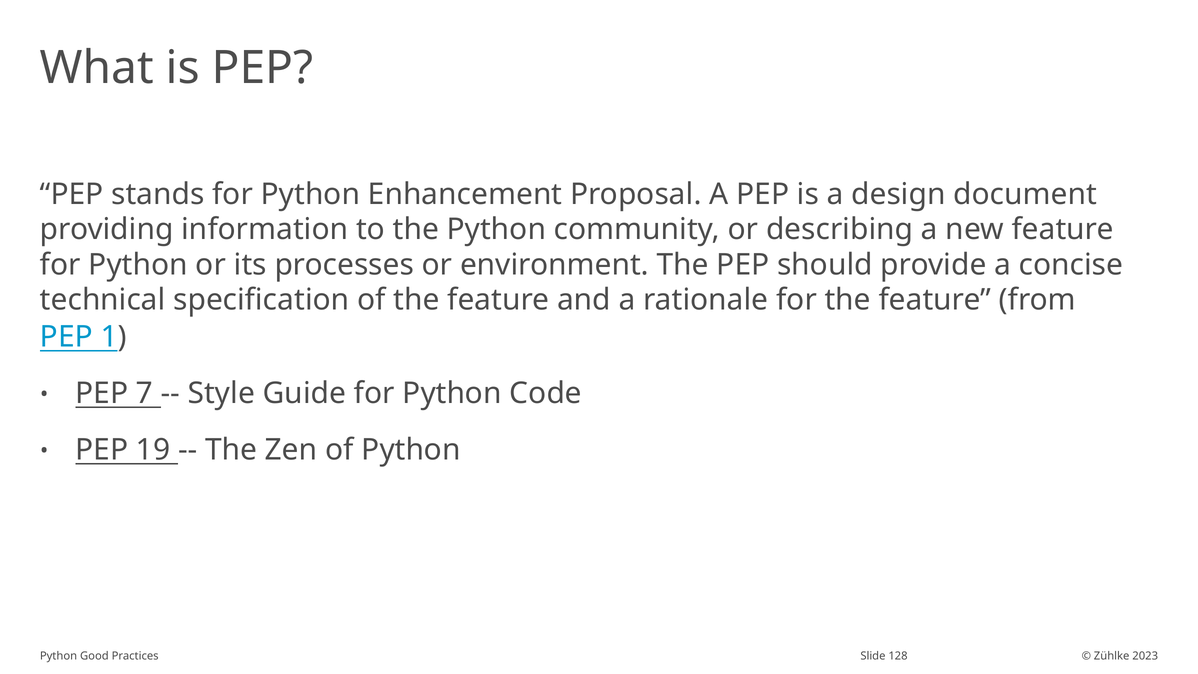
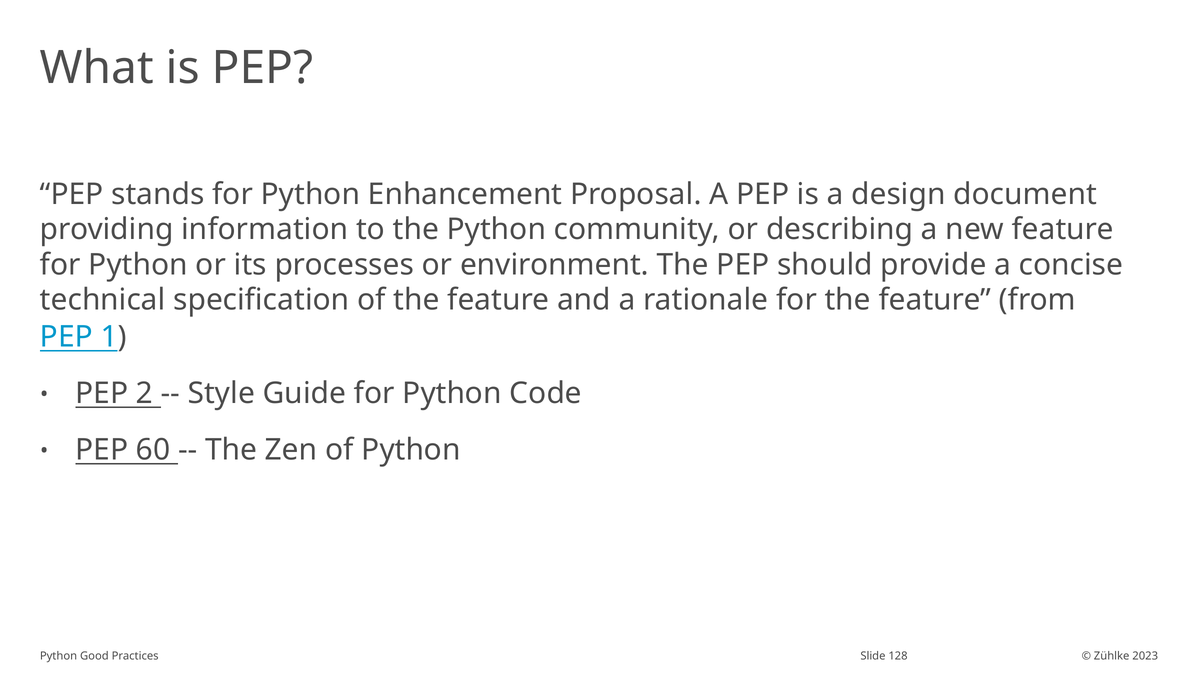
7: 7 -> 2
19: 19 -> 60
